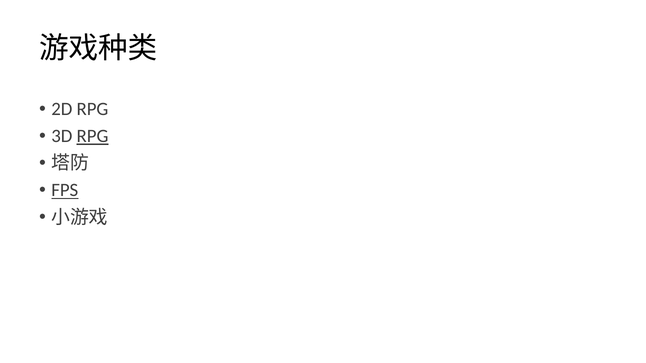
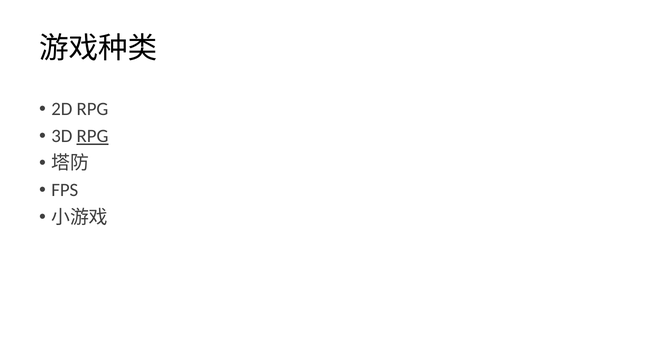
FPS underline: present -> none
